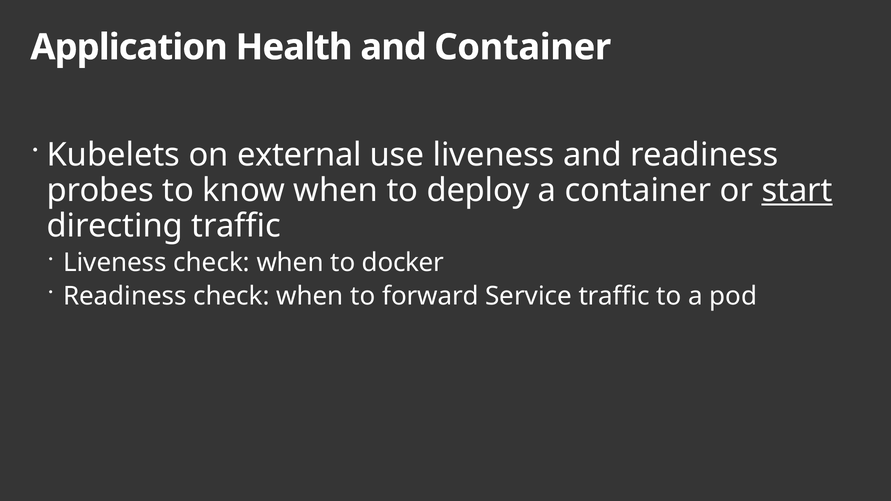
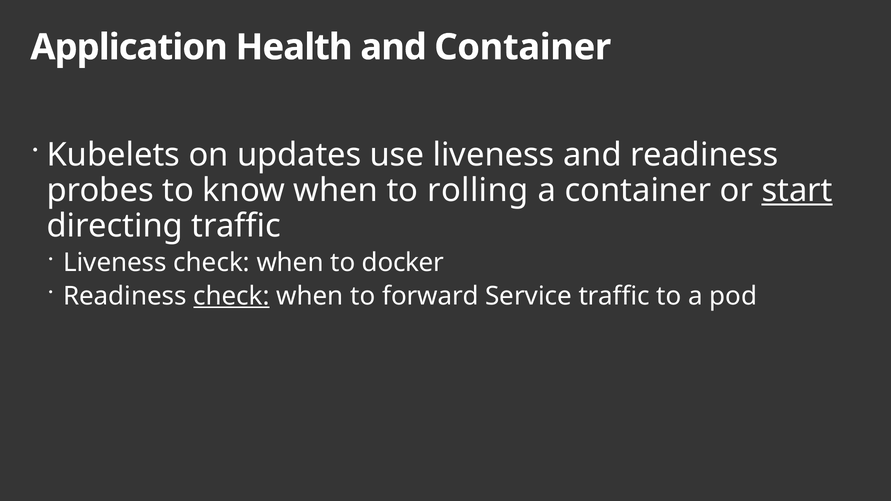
external: external -> updates
deploy: deploy -> rolling
check at (232, 296) underline: none -> present
